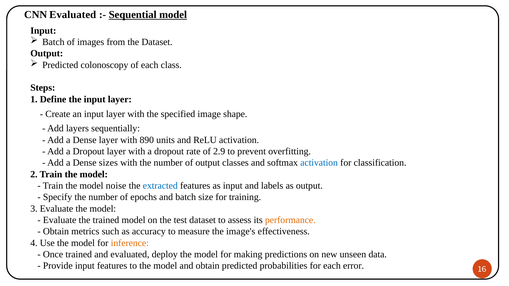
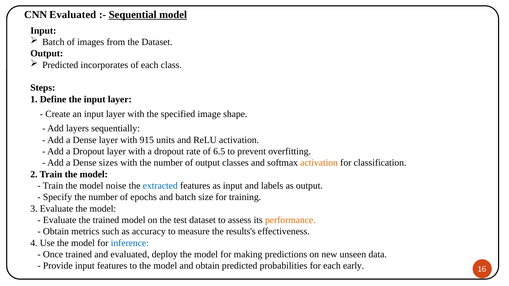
colonoscopy: colonoscopy -> incorporates
890: 890 -> 915
2.9: 2.9 -> 6.5
activation at (319, 163) colour: blue -> orange
image's: image's -> results's
inference colour: orange -> blue
error: error -> early
